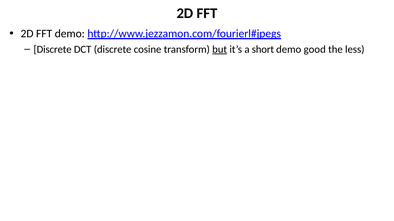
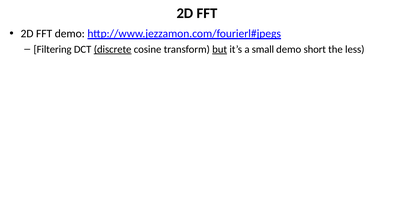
Discrete at (53, 49): Discrete -> Filtering
discrete at (113, 49) underline: none -> present
short: short -> small
good: good -> short
